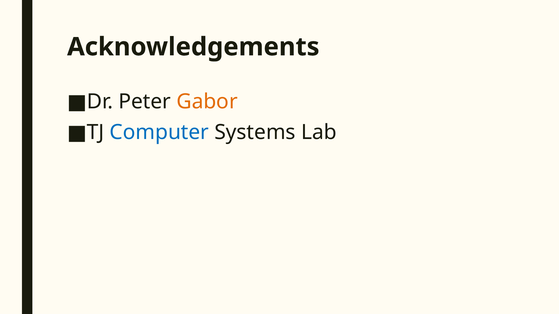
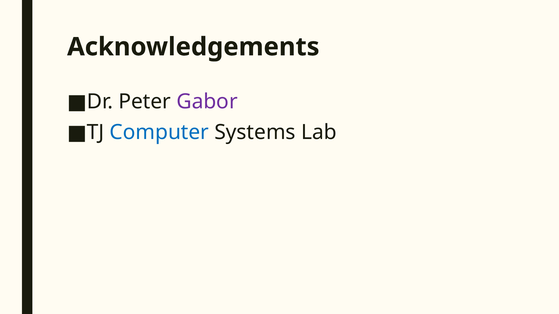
Gabor colour: orange -> purple
